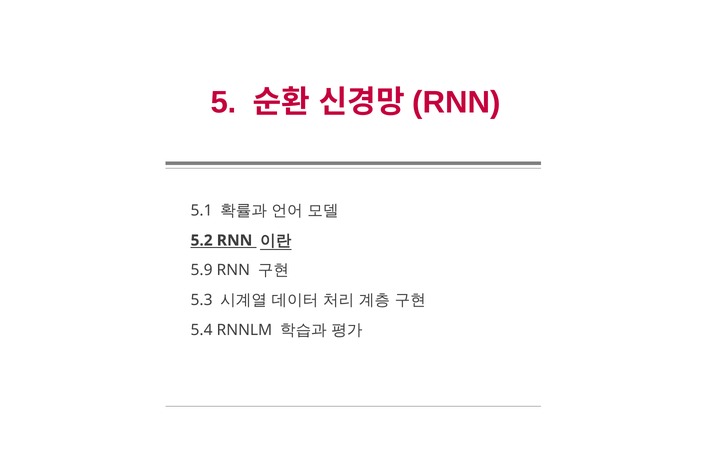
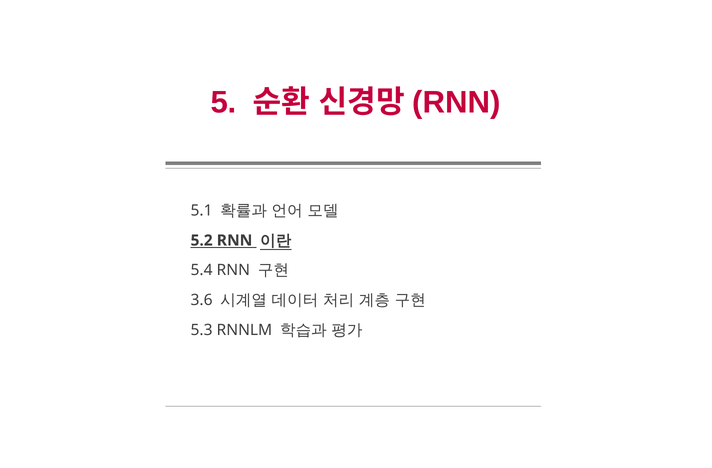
5.9: 5.9 -> 5.4
5.3: 5.3 -> 3.6
5.4: 5.4 -> 5.3
